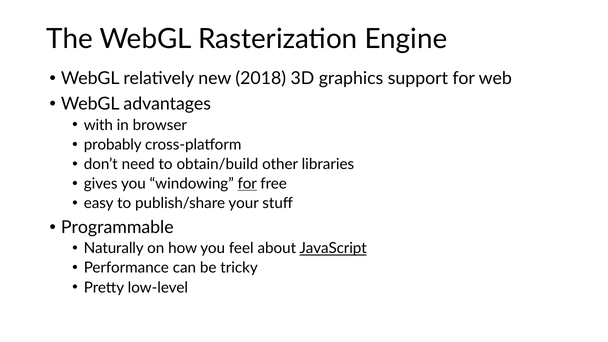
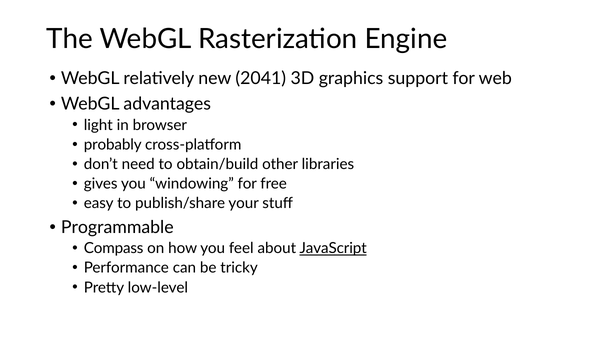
2018: 2018 -> 2041
with: with -> light
for at (247, 184) underline: present -> none
Naturally: Naturally -> Compass
